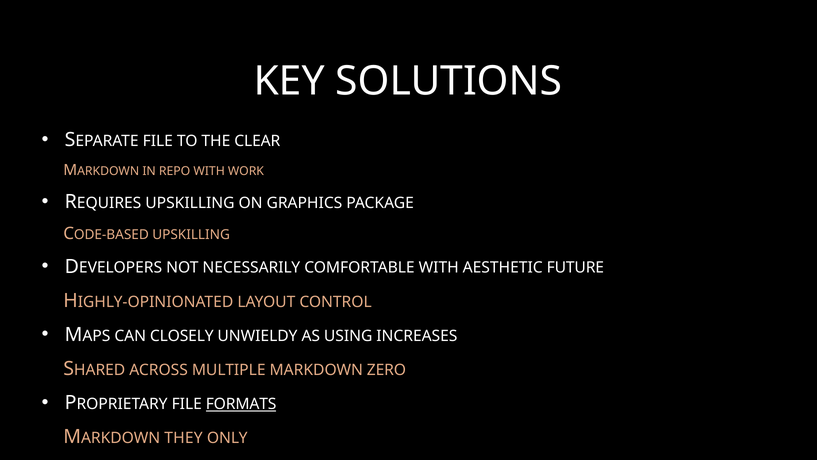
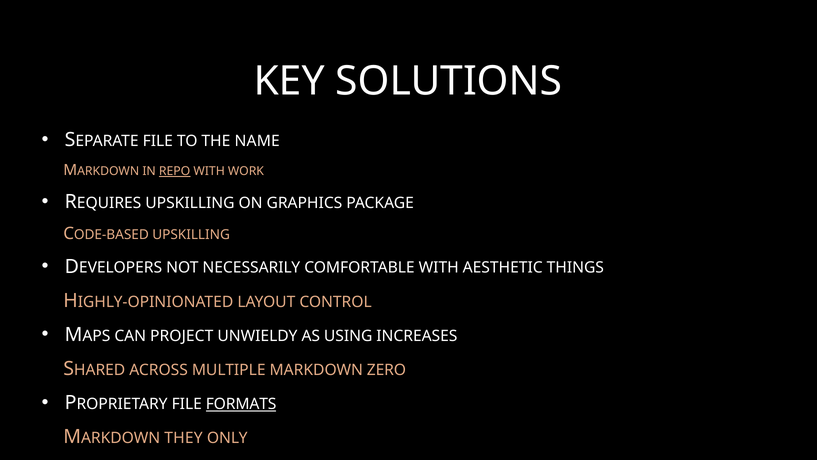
CLEAR: CLEAR -> NAME
REPO underline: none -> present
FUTURE: FUTURE -> THINGS
CLOSELY: CLOSELY -> PROJECT
